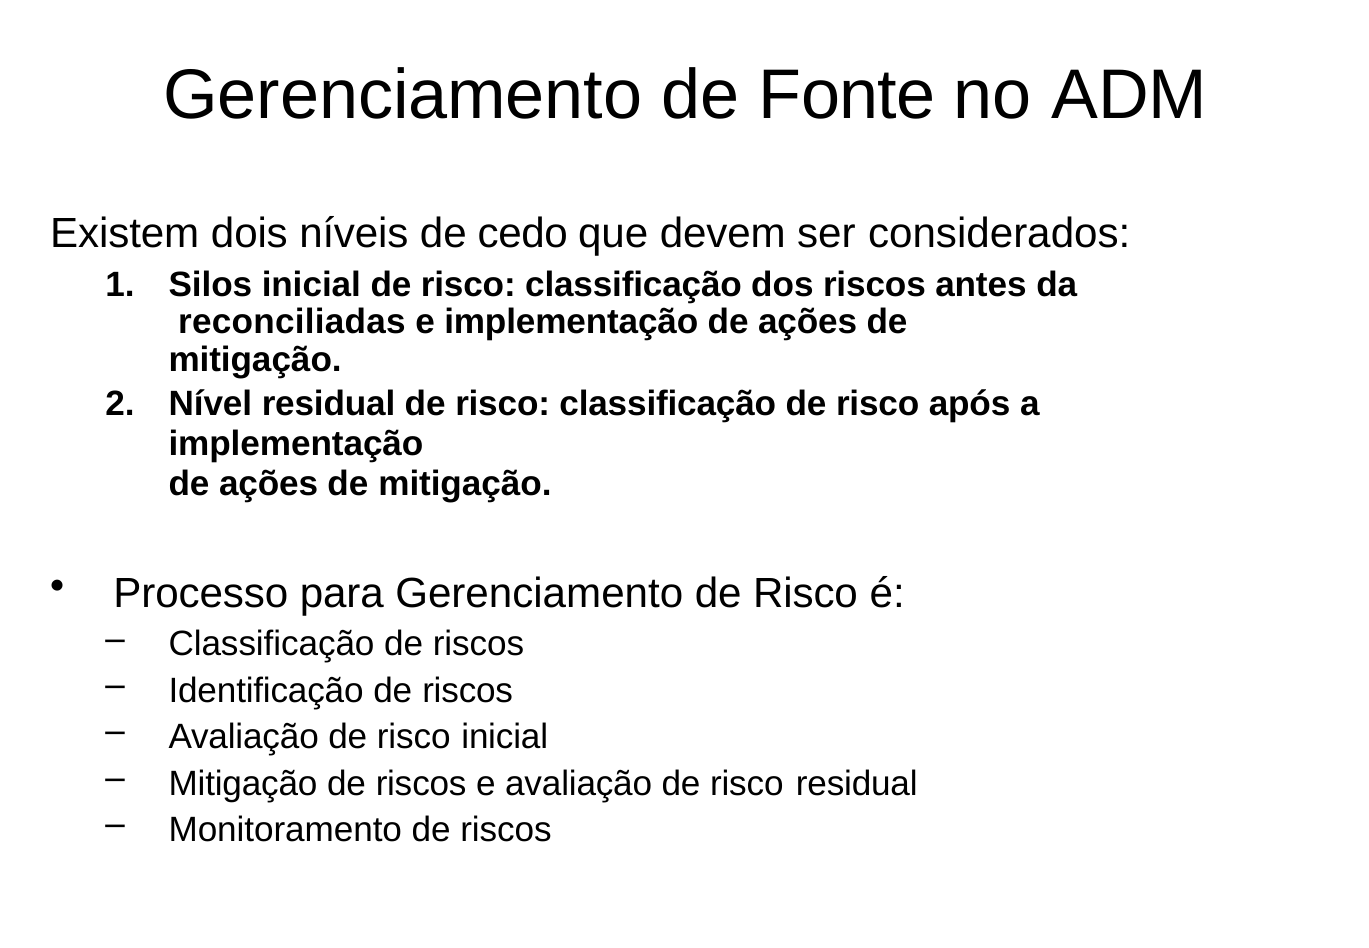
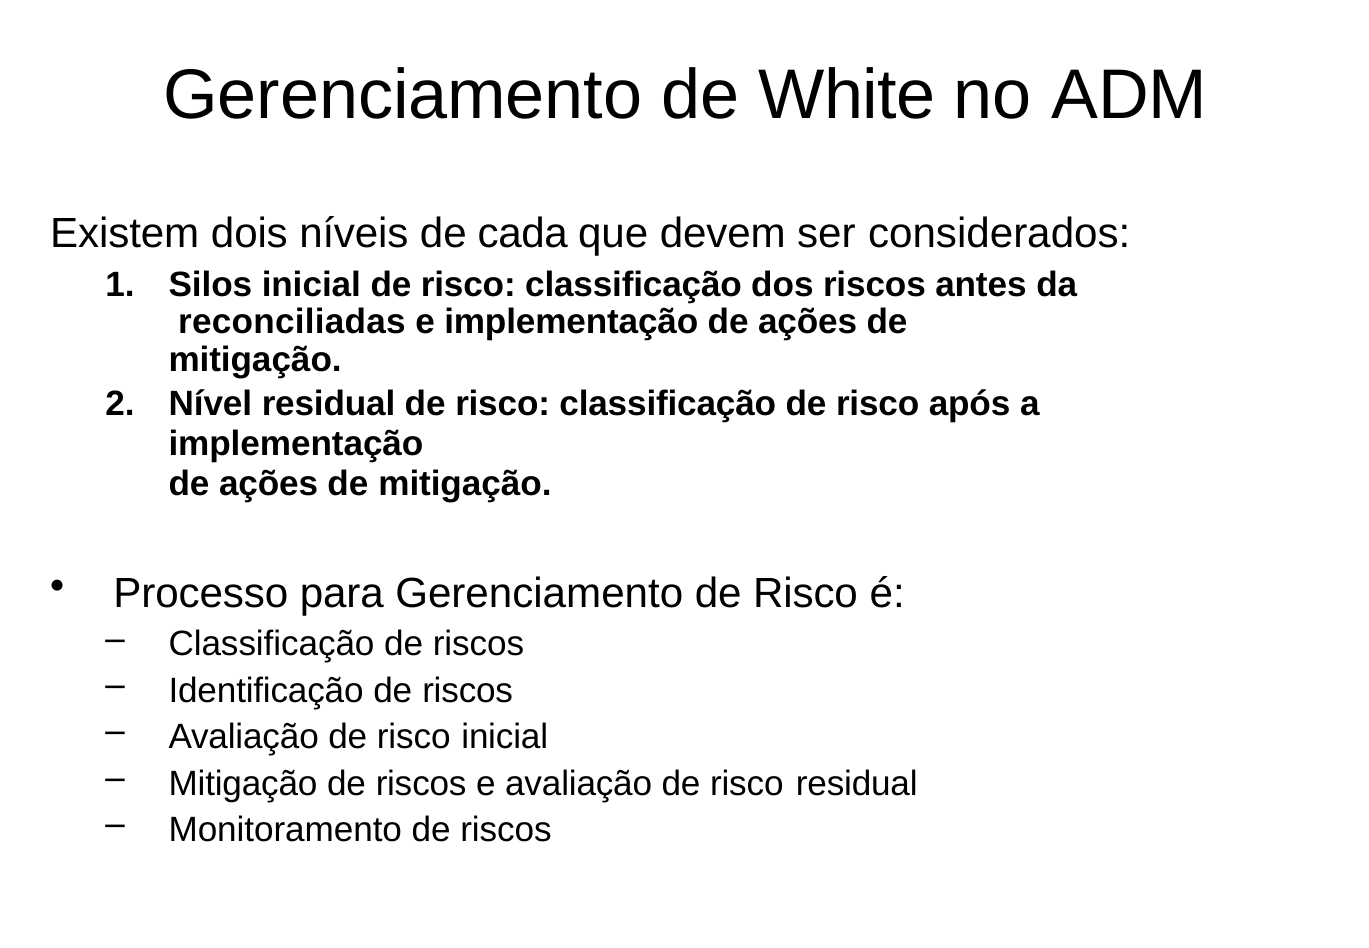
Fonte: Fonte -> White
cedo: cedo -> cada
